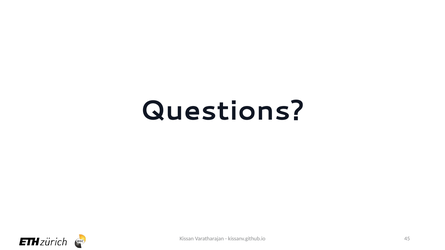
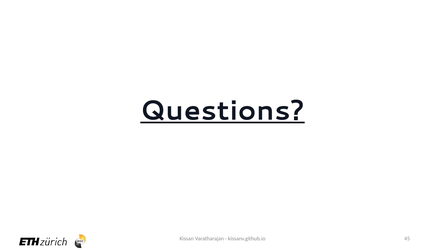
Questions underline: none -> present
